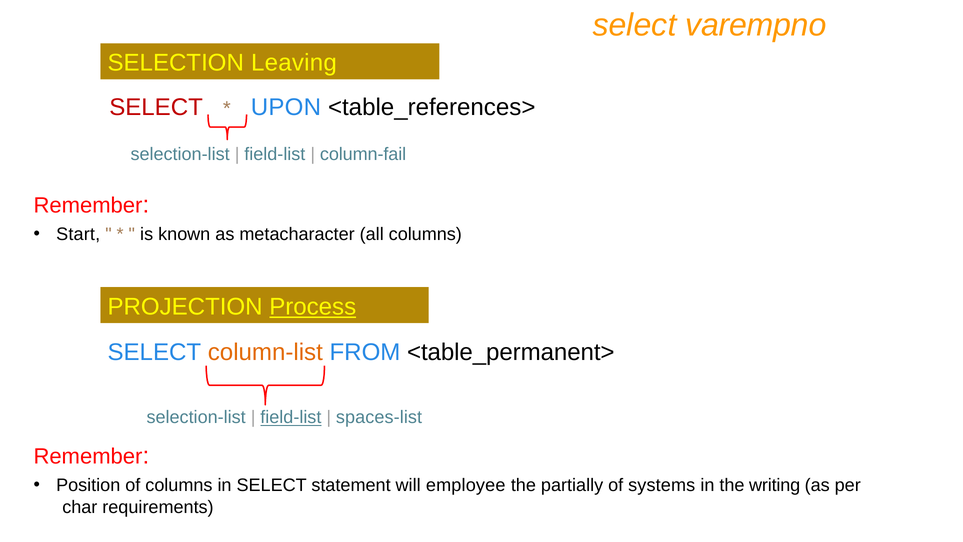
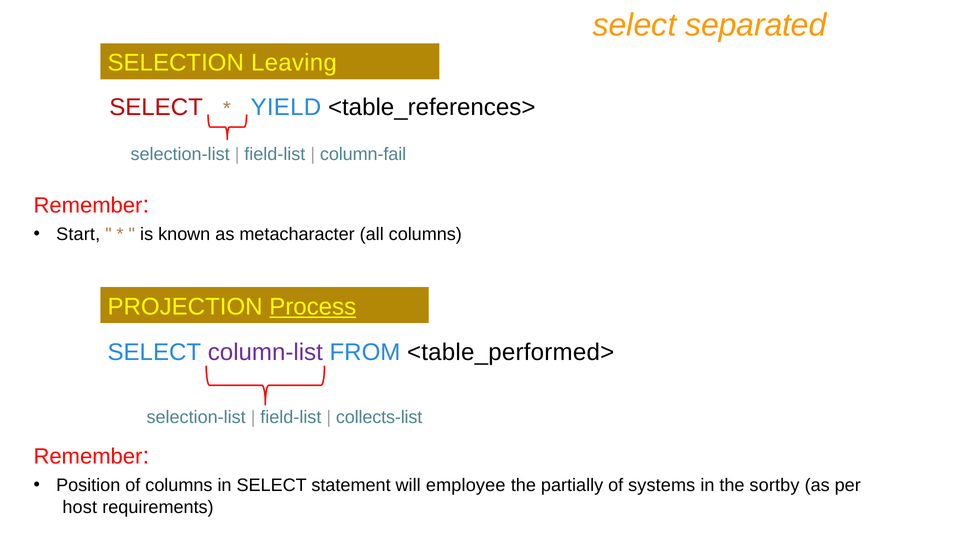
varempno: varempno -> separated
UPON: UPON -> YIELD
column-list colour: orange -> purple
<table_permanent>: <table_permanent> -> <table_performed>
field-list at (291, 417) underline: present -> none
spaces-list: spaces-list -> collects-list
writing: writing -> sortby
char: char -> host
